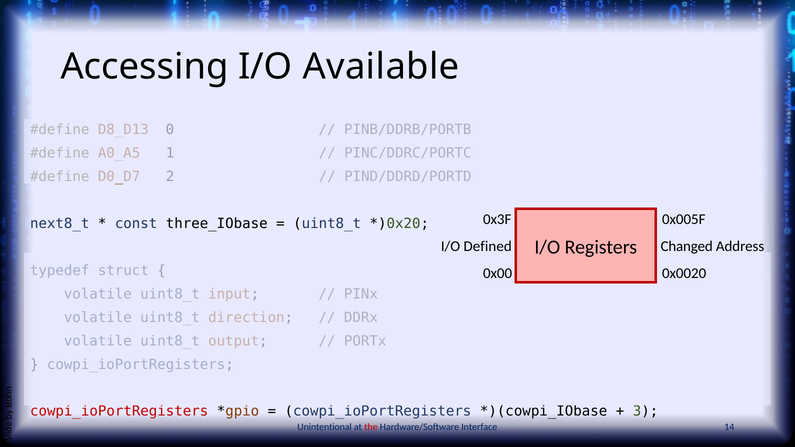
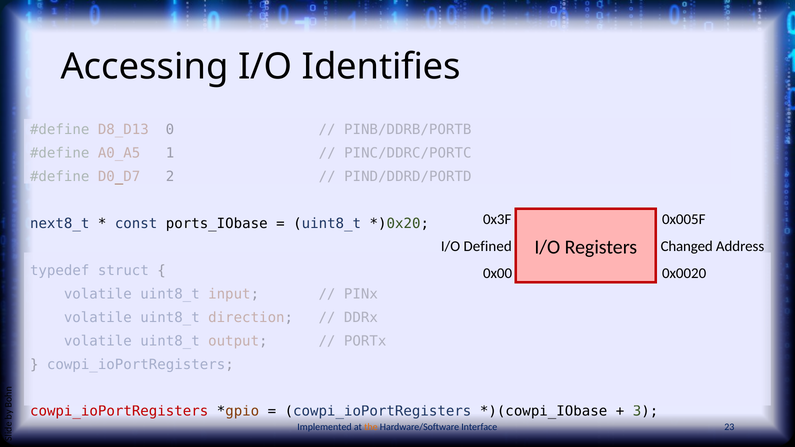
Available: Available -> Identifies
three_IObase: three_IObase -> ports_IObase
Unintentional: Unintentional -> Implemented
the colour: red -> orange
14: 14 -> 23
